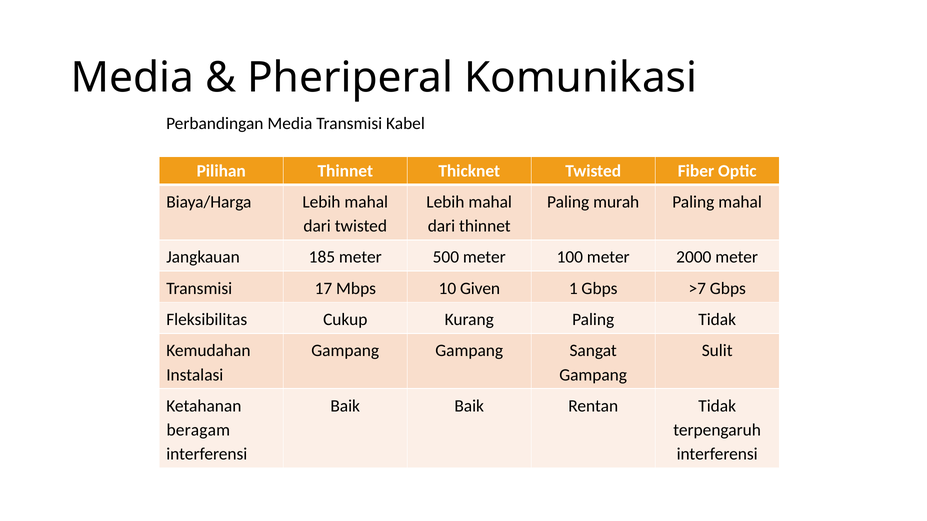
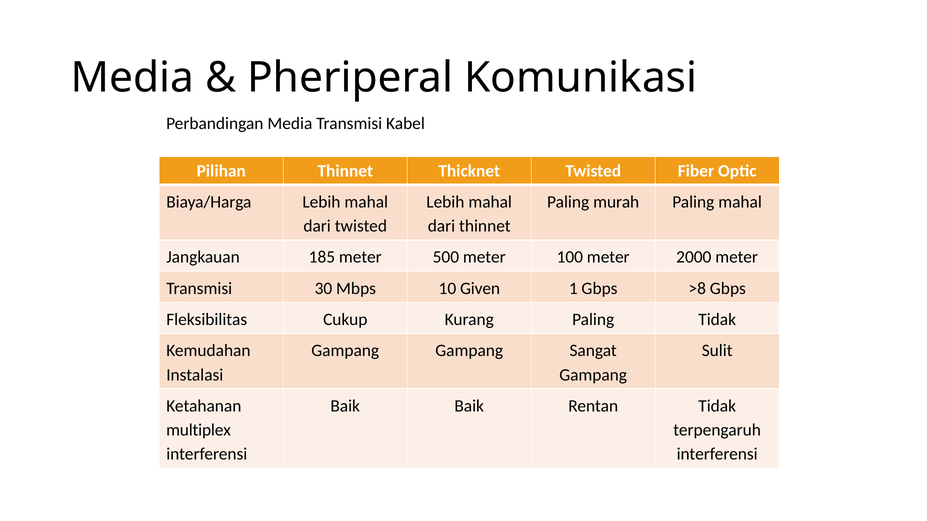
17: 17 -> 30
>7: >7 -> >8
beragam: beragam -> multiplex
